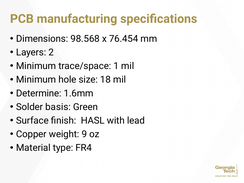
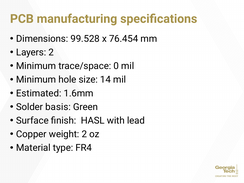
98.568: 98.568 -> 99.528
1: 1 -> 0
18: 18 -> 14
Determine: Determine -> Estimated
weight 9: 9 -> 2
